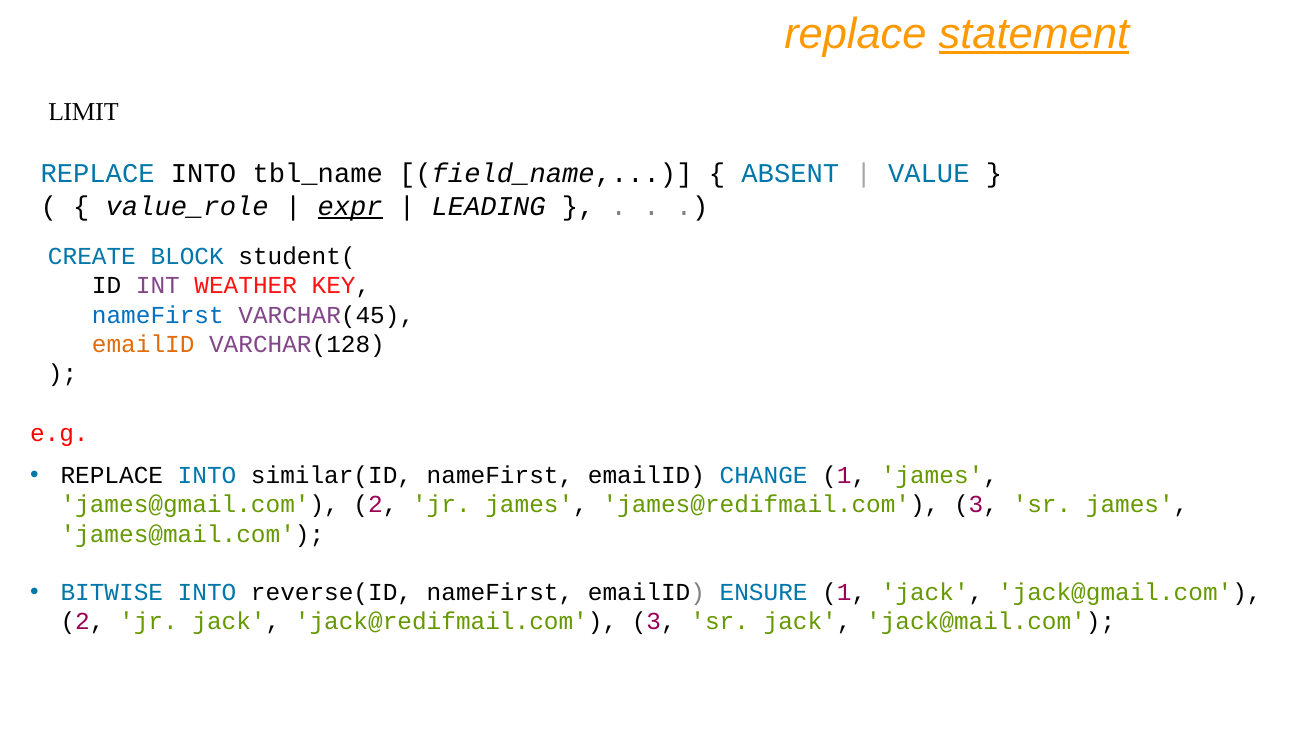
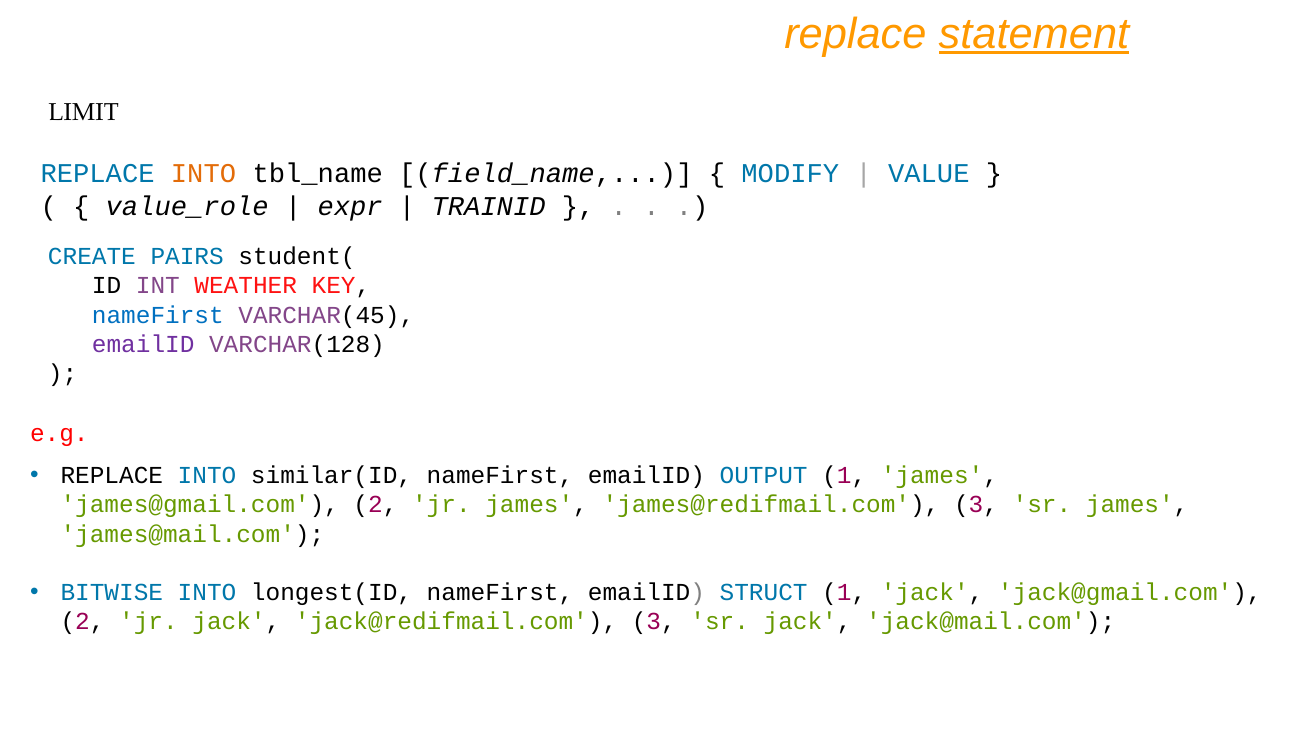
INTO at (204, 174) colour: black -> orange
ABSENT: ABSENT -> MODIFY
expr underline: present -> none
LEADING: LEADING -> TRAINID
BLOCK: BLOCK -> PAIRS
emailID at (143, 344) colour: orange -> purple
CHANGE: CHANGE -> OUTPUT
reverse(ID: reverse(ID -> longest(ID
ENSURE: ENSURE -> STRUCT
